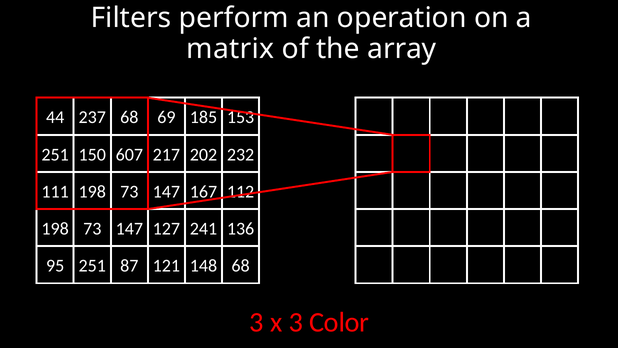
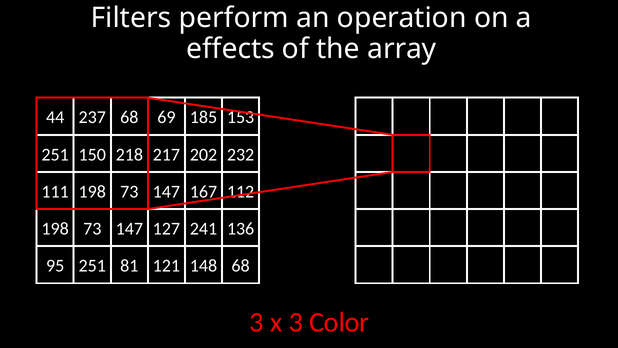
matrix: matrix -> effects
607: 607 -> 218
87: 87 -> 81
